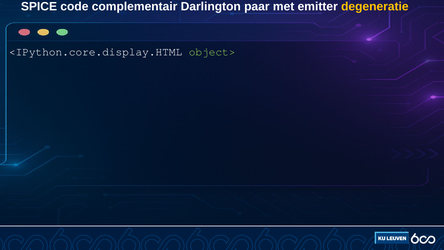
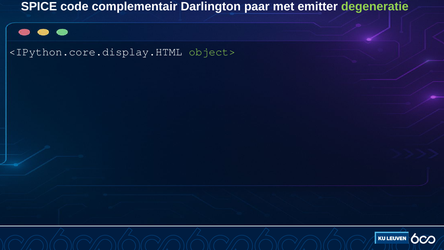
degeneratie colour: yellow -> light green
